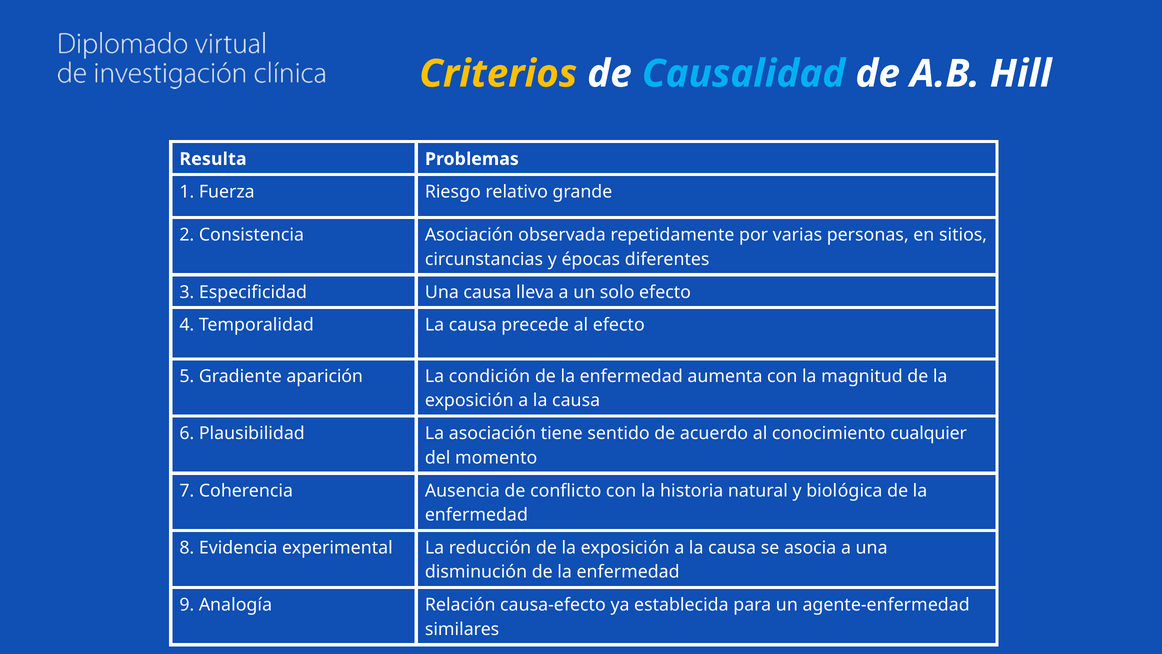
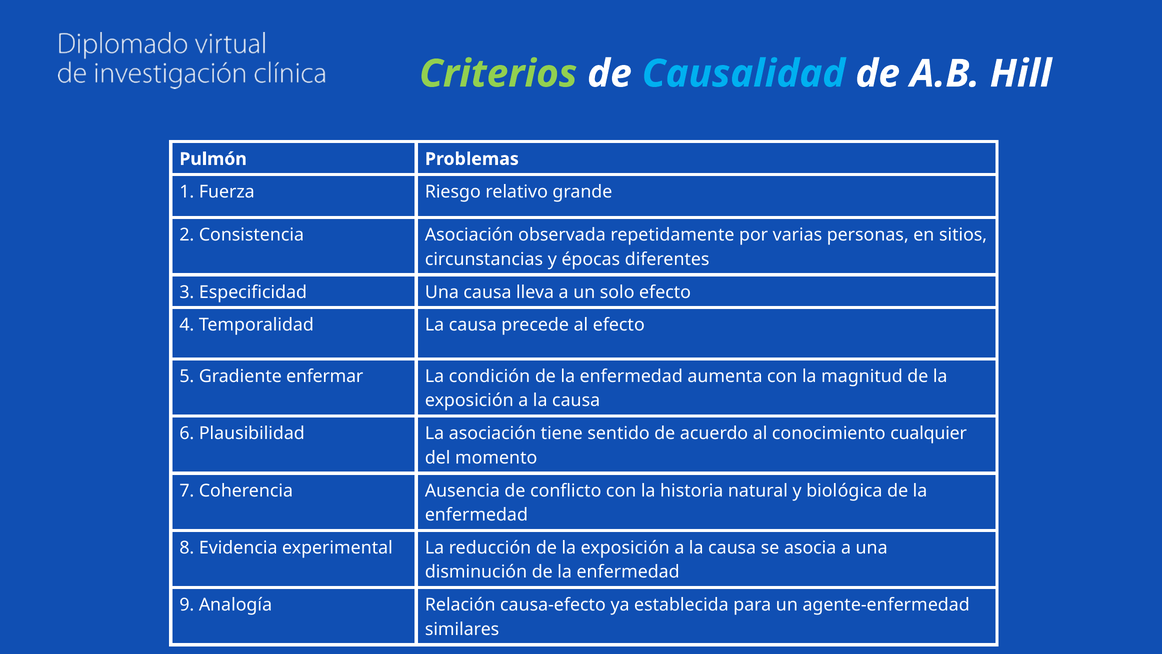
Criterios colour: yellow -> light green
Resulta: Resulta -> Pulmón
aparición: aparición -> enfermar
